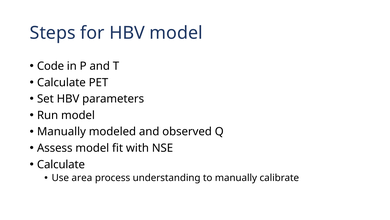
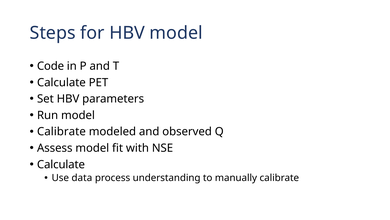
Manually at (61, 131): Manually -> Calibrate
area: area -> data
